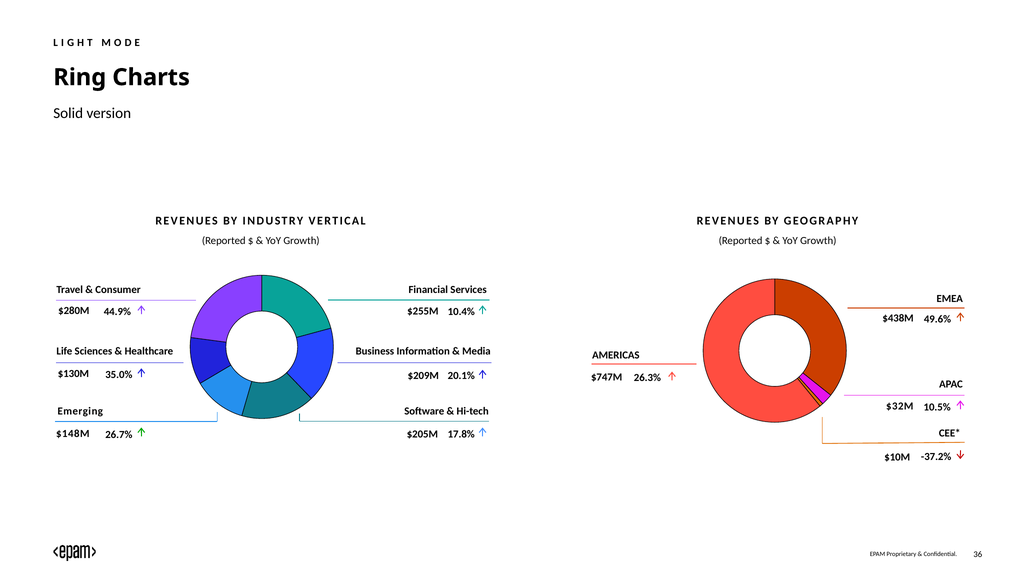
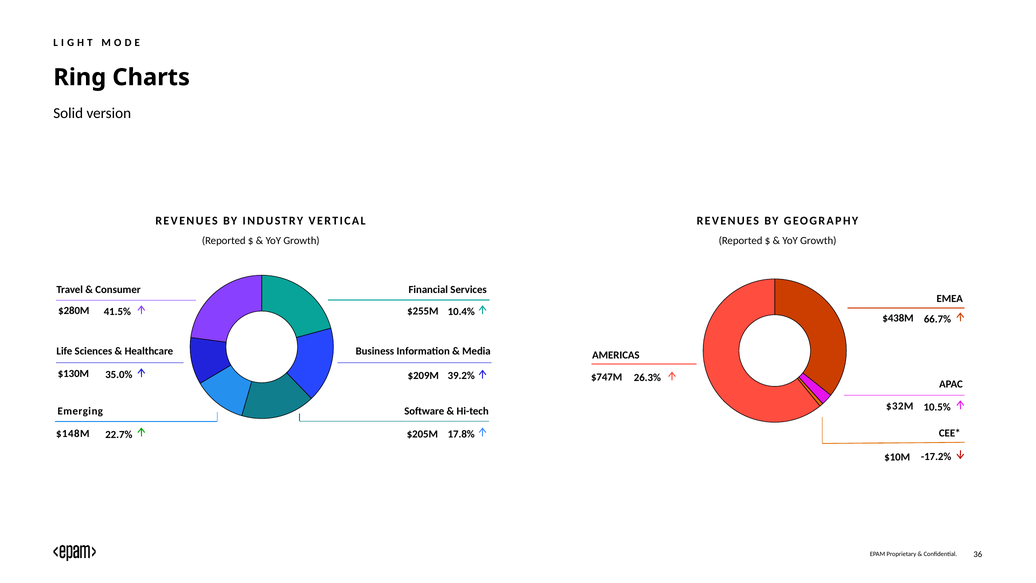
44.9%: 44.9% -> 41.5%
49.6%: 49.6% -> 66.7%
20.1%: 20.1% -> 39.2%
26.7%: 26.7% -> 22.7%
-37.2%: -37.2% -> -17.2%
